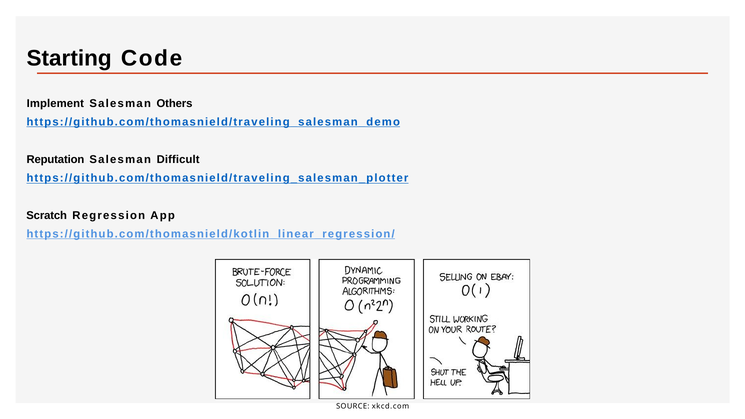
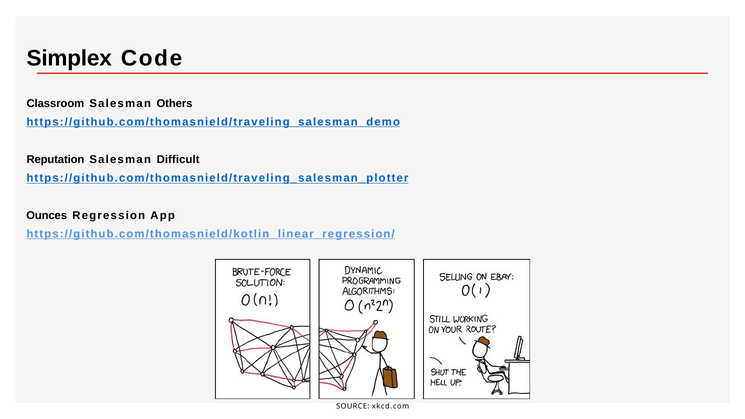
Starting: Starting -> Simplex
Implement: Implement -> Classroom
Scratch: Scratch -> Ounces
